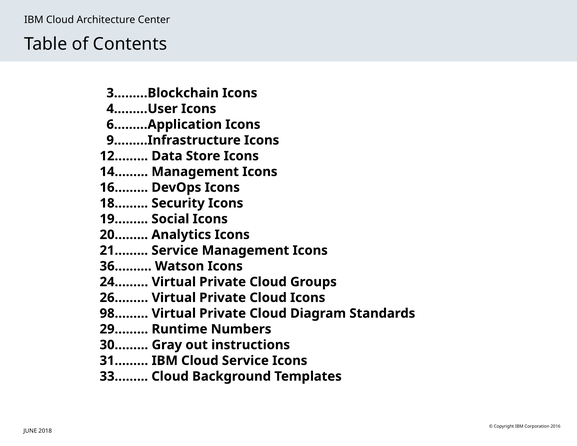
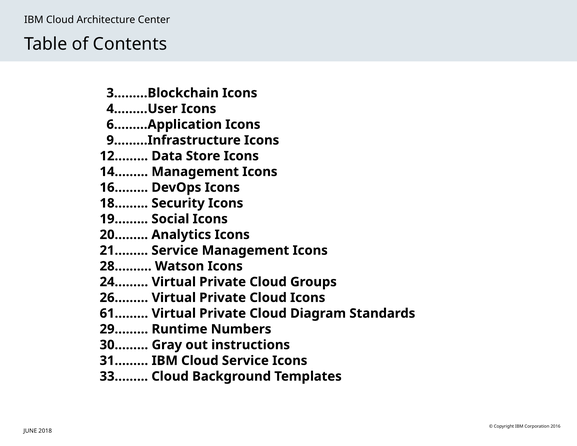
36…: 36… -> 28…
98………: 98……… -> 61………
